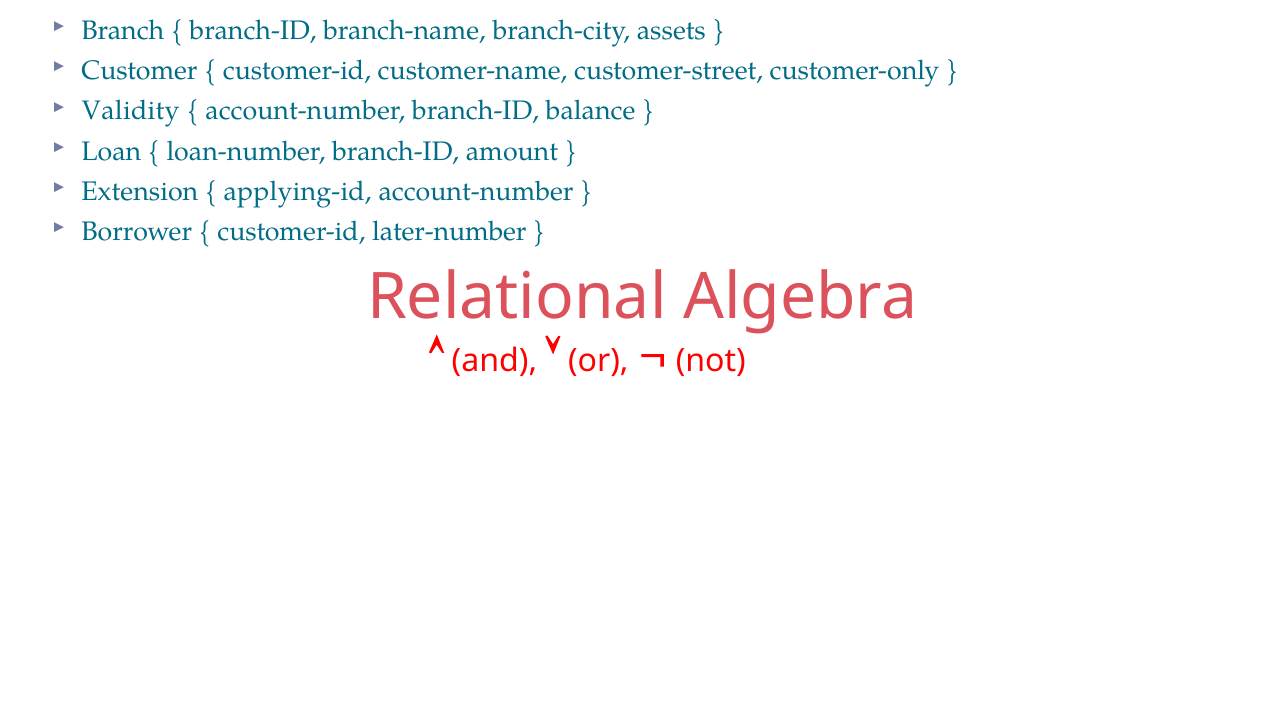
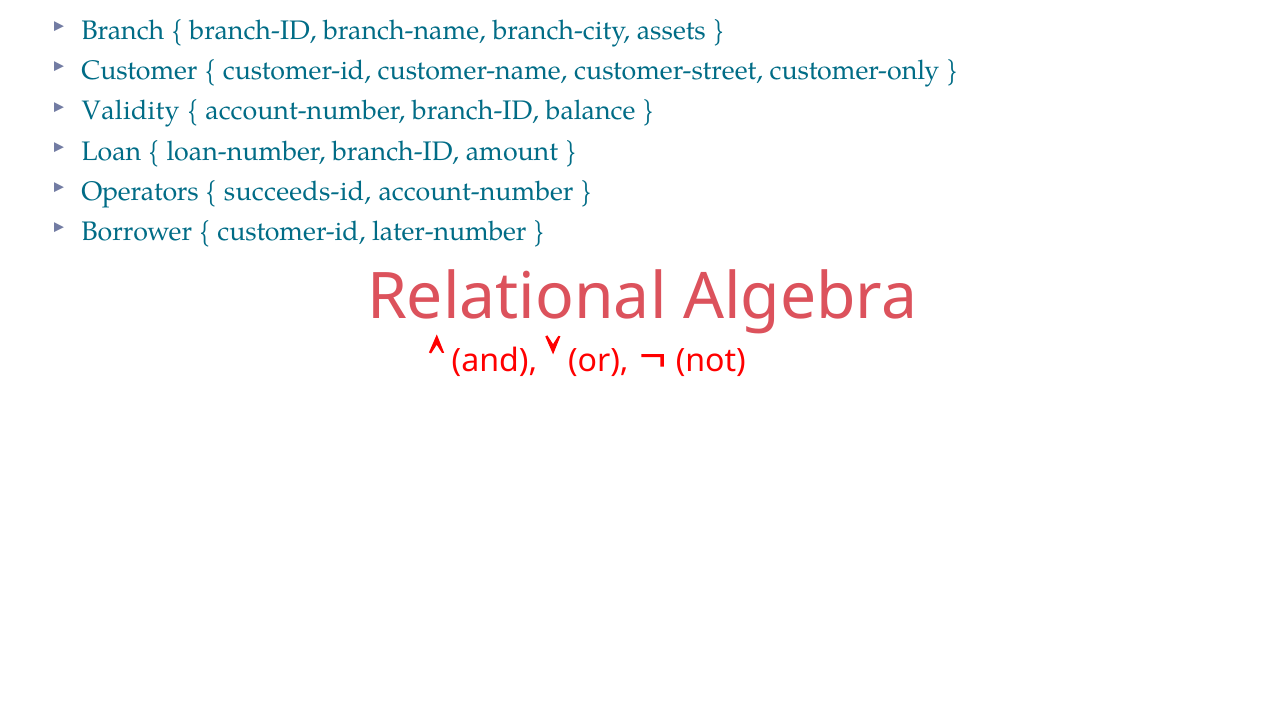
Extension: Extension -> Operators
applying-id: applying-id -> succeeds-id
